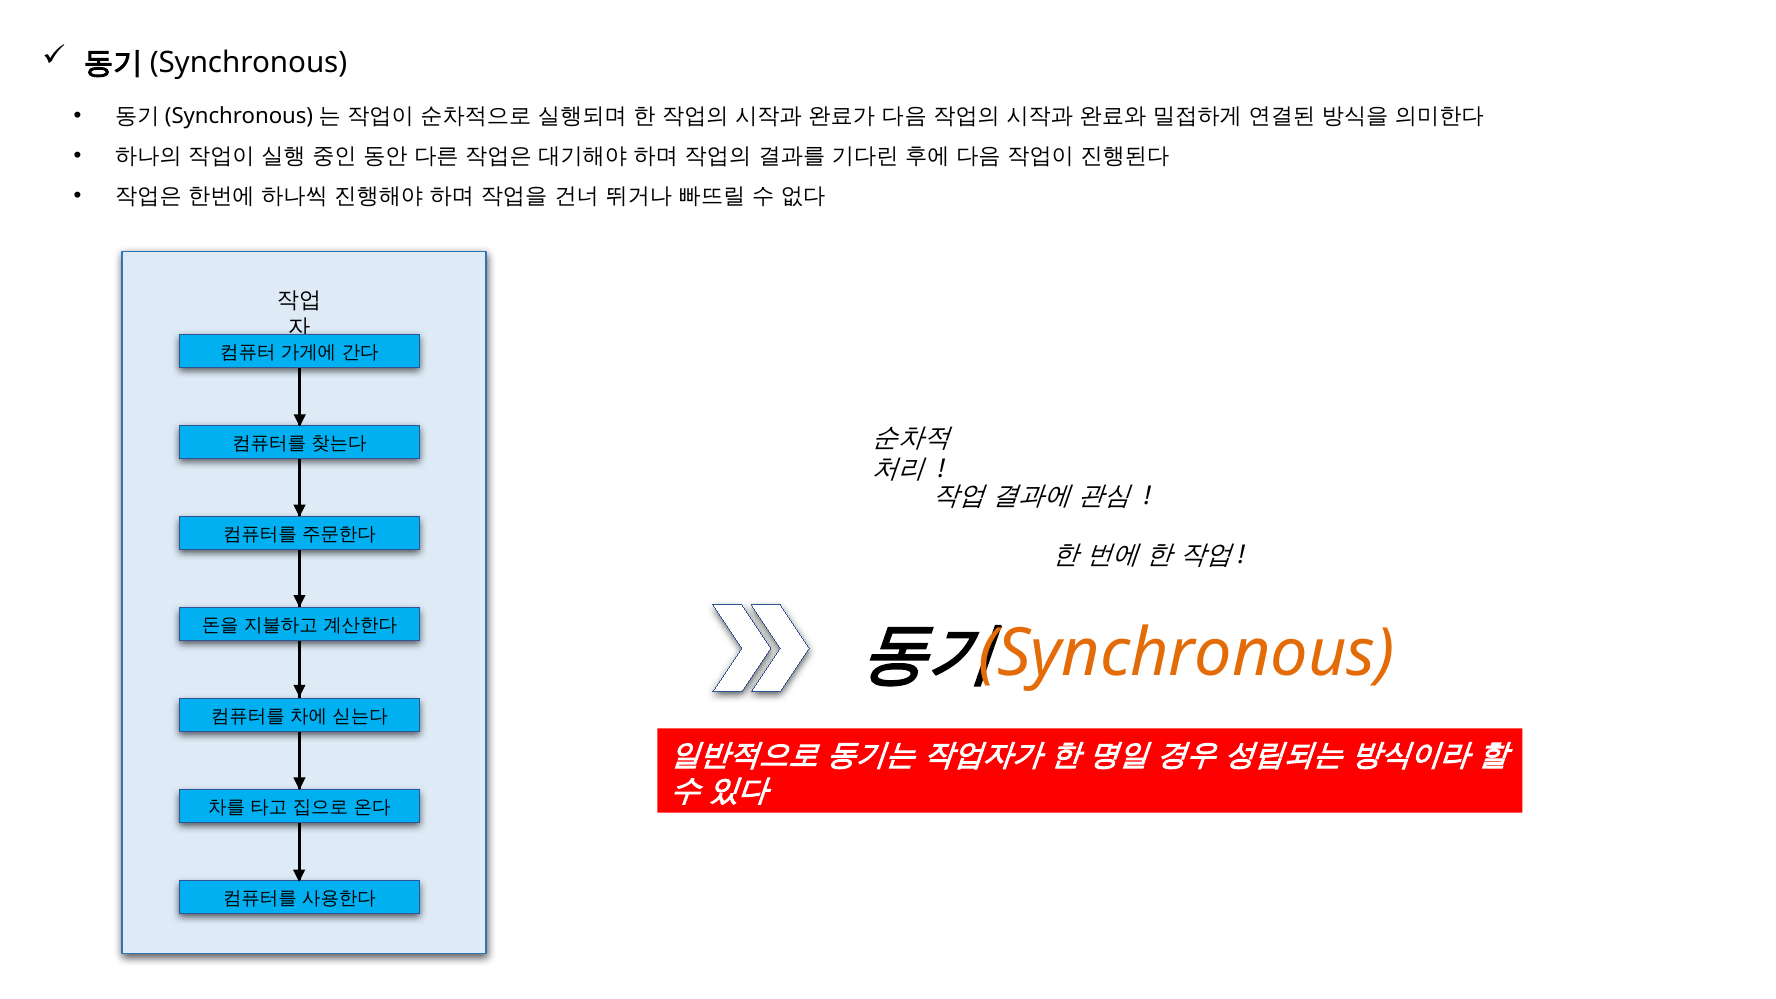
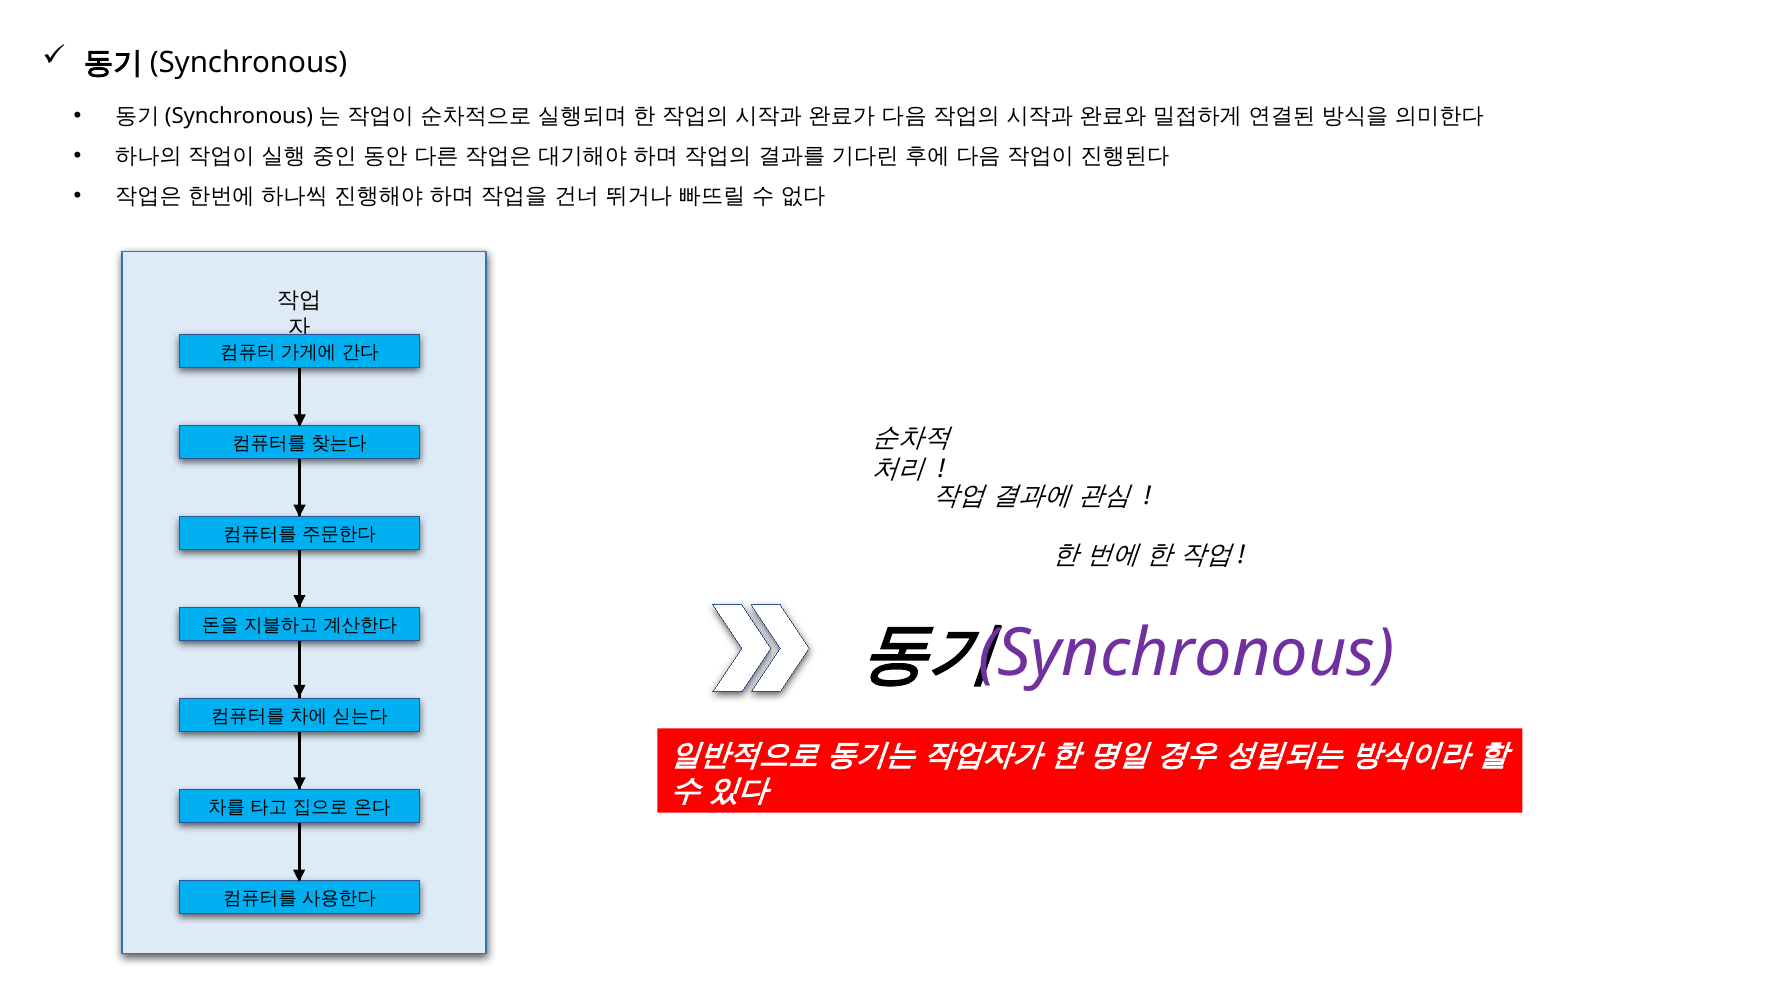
Synchronous colour: orange -> purple
